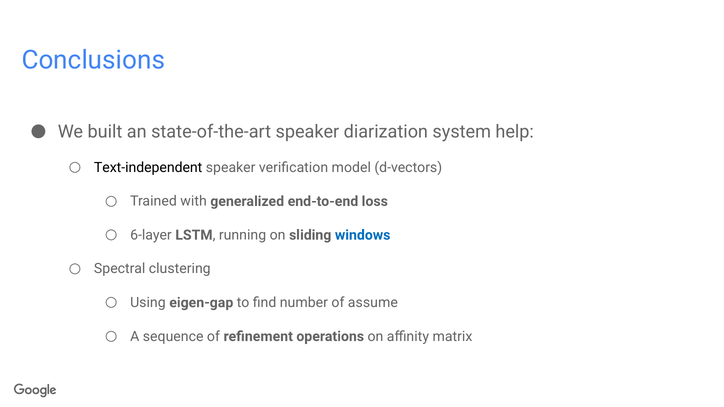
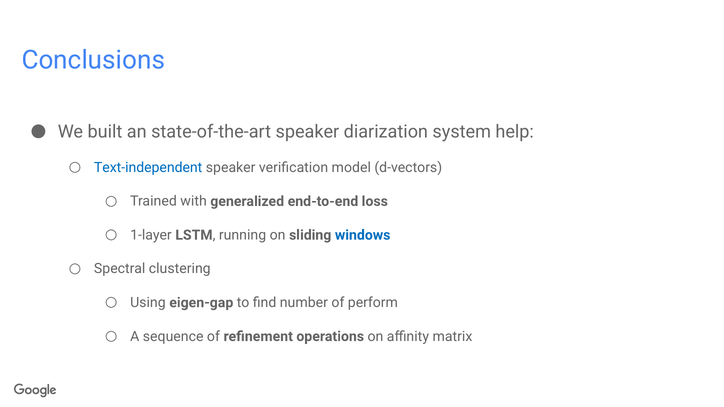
Text-independent colour: black -> blue
6-layer: 6-layer -> 1-layer
assume: assume -> perform
